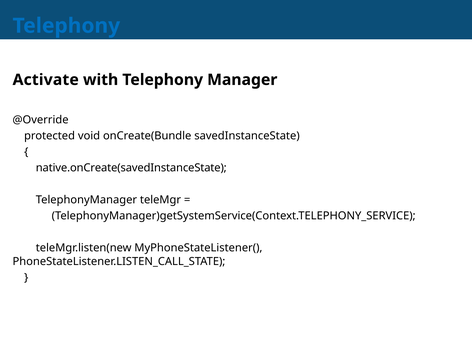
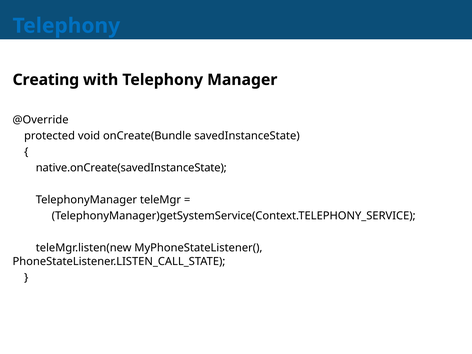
Activate: Activate -> Creating
